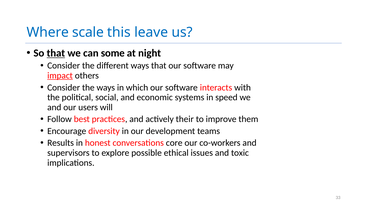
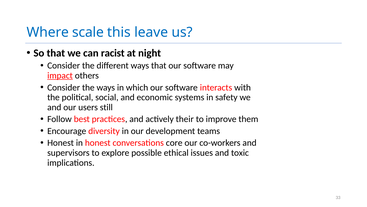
that at (56, 53) underline: present -> none
some: some -> racist
speed: speed -> safety
will: will -> still
Results at (61, 143): Results -> Honest
